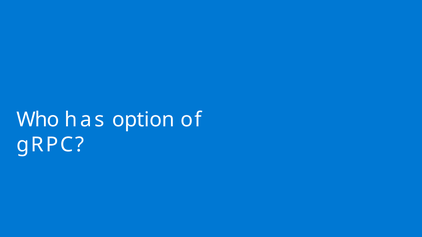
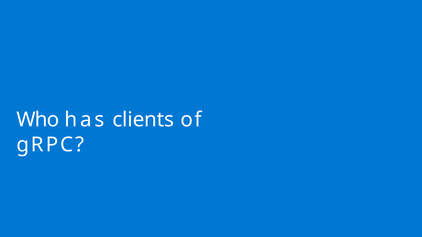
option: option -> clients
